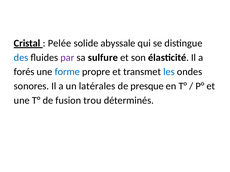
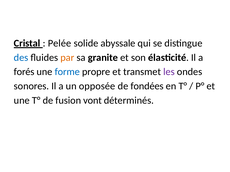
par colour: purple -> orange
sulfure: sulfure -> granite
les colour: blue -> purple
latérales: latérales -> opposée
presque: presque -> fondées
trou: trou -> vont
